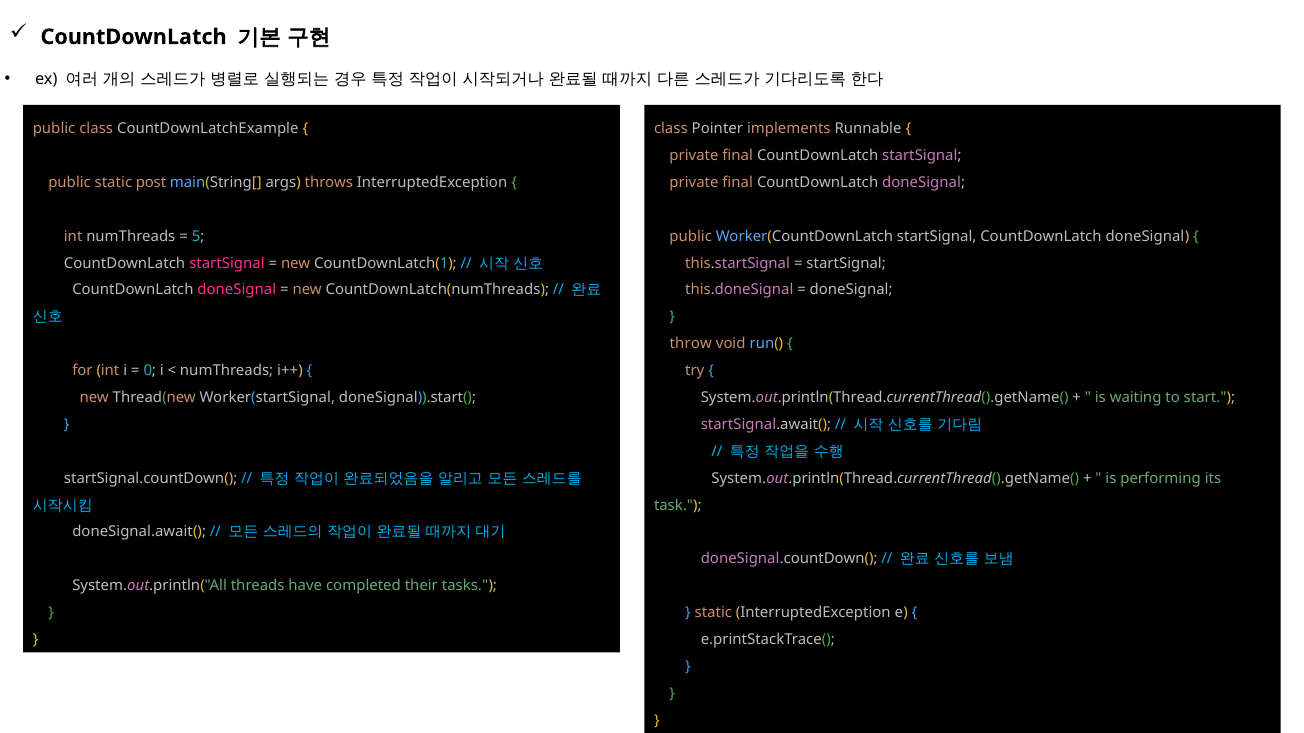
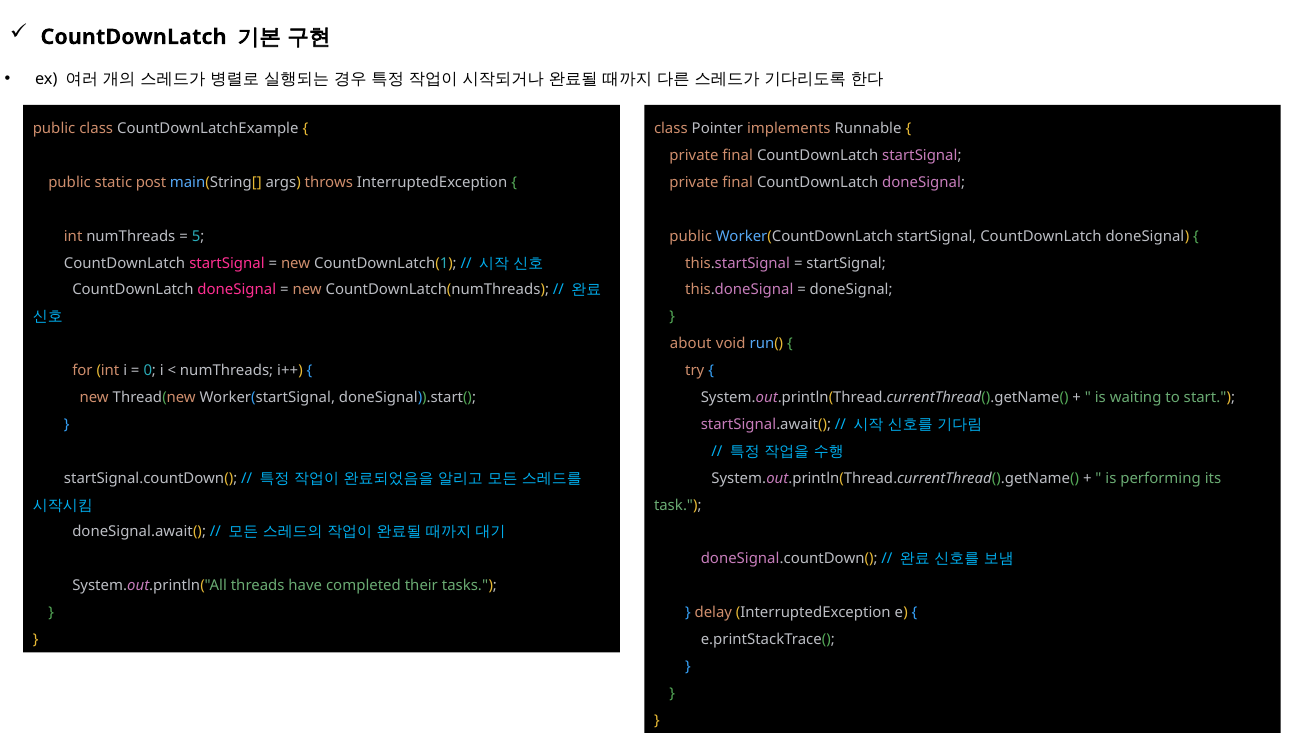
throw: throw -> about
static at (713, 613): static -> delay
